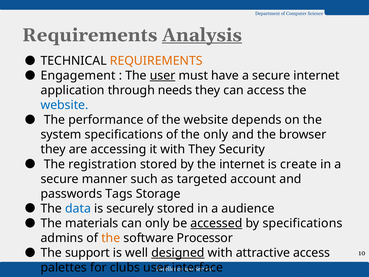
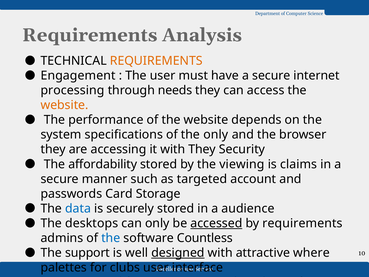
Analysis underline: present -> none
user at (163, 75) underline: present -> none
application: application -> processing
website at (65, 105) colour: blue -> orange
The registration: registration -> affordability
the internet: internet -> viewing
create: create -> claims
Tags: Tags -> Card
materials: materials -> desktops
by specifications: specifications -> requirements
the at (111, 238) colour: orange -> blue
Processor: Processor -> Countless
attractive access: access -> where
